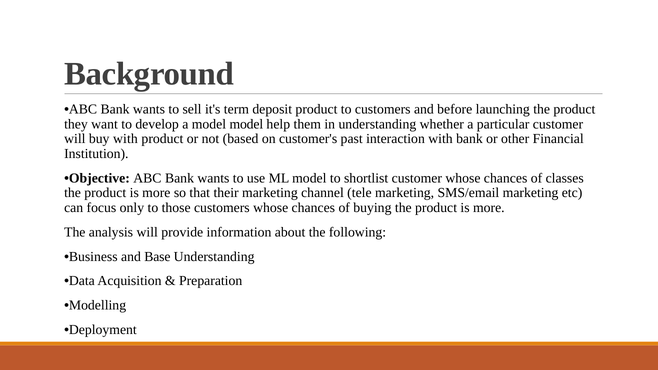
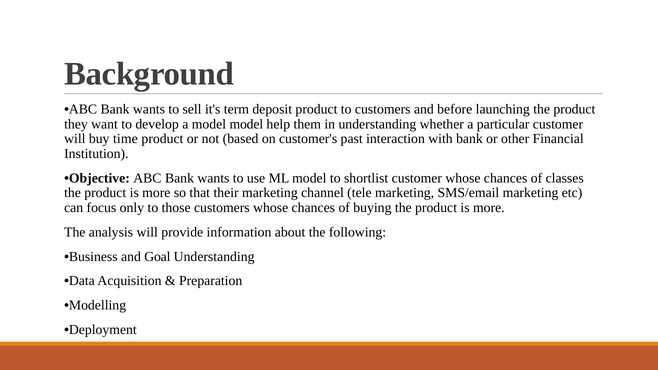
buy with: with -> time
Base: Base -> Goal
